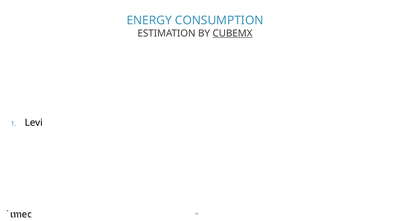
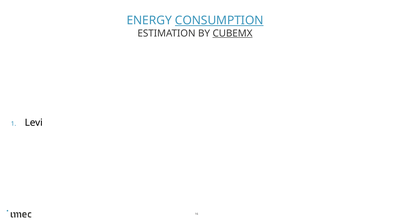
CONSUMPTION underline: none -> present
